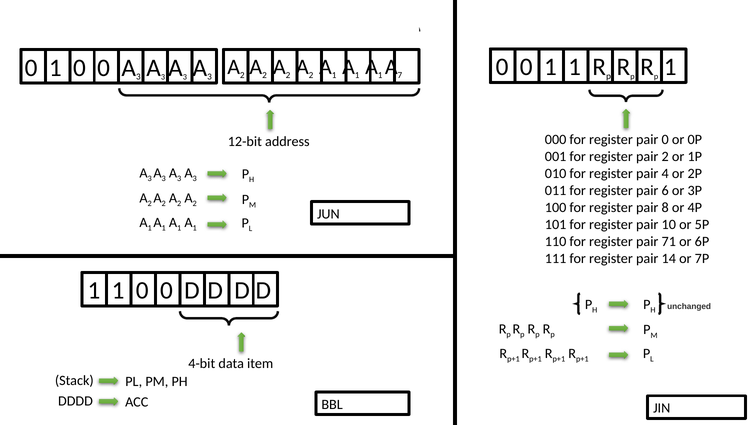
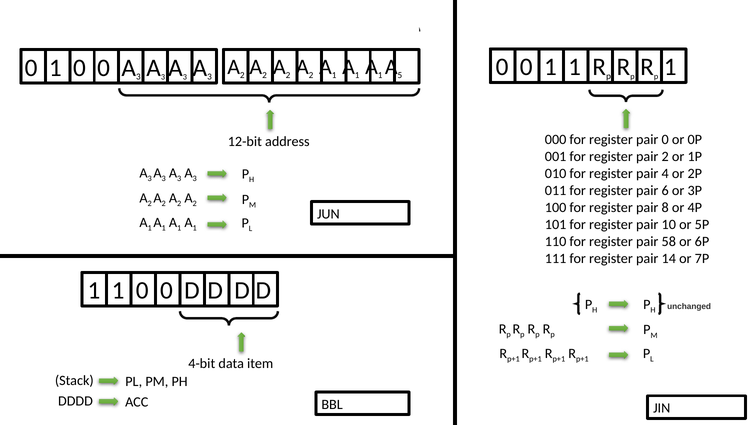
7: 7 -> 5
71: 71 -> 58
